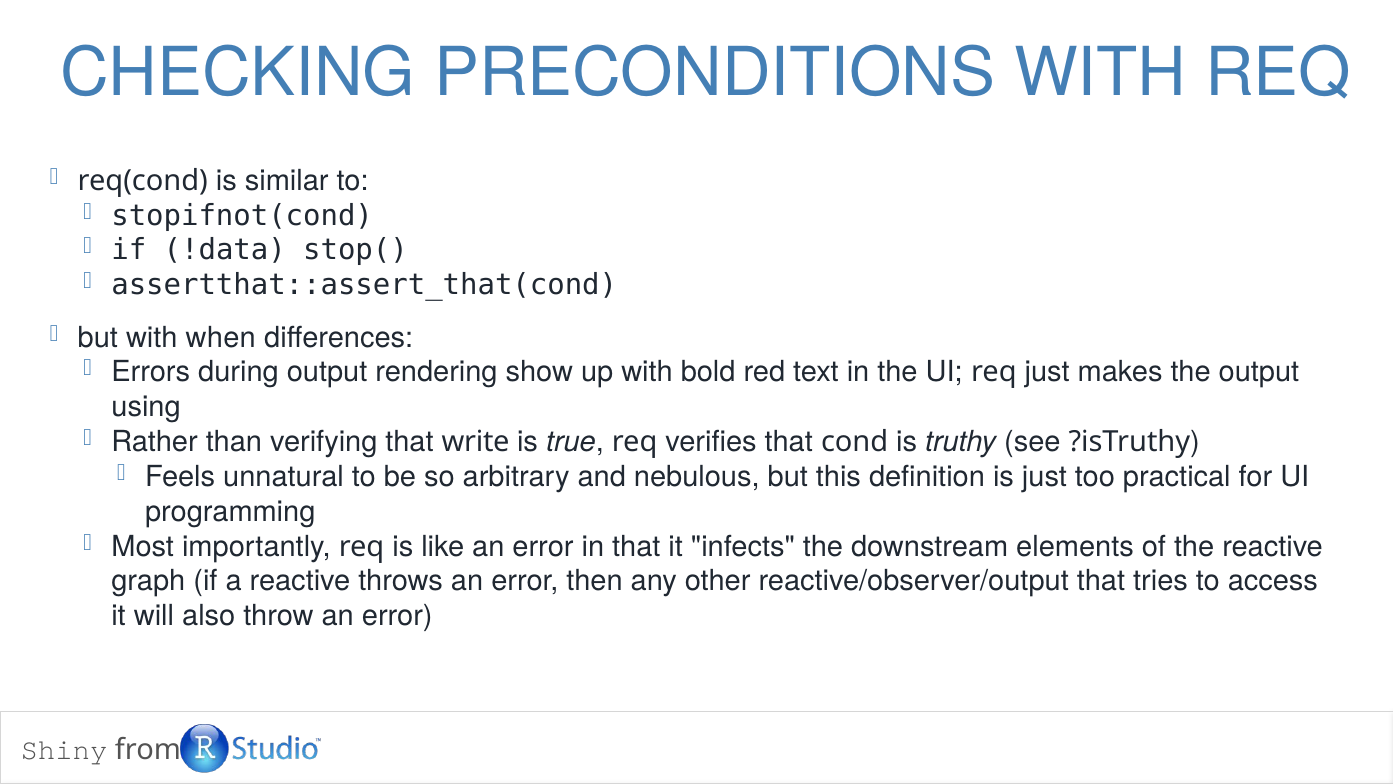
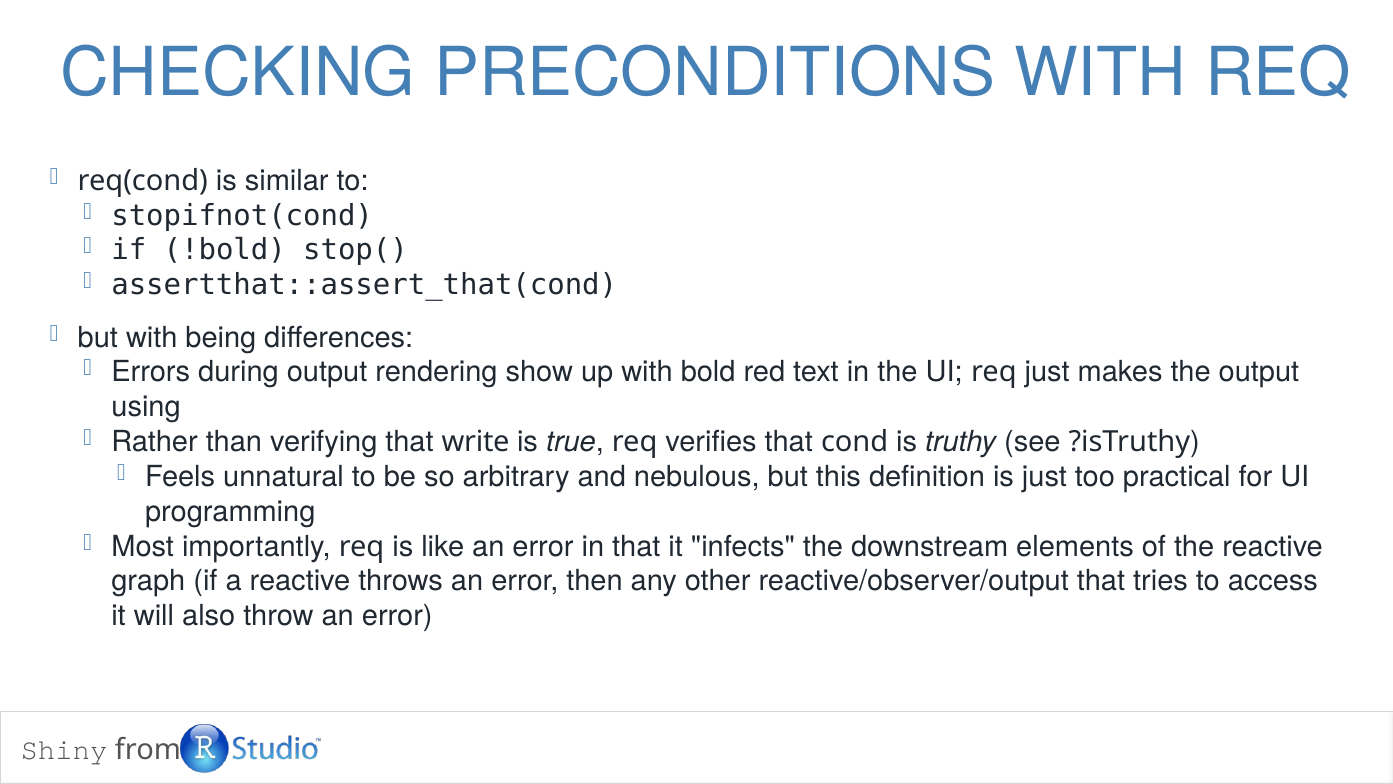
!data: !data -> !bold
when: when -> being
